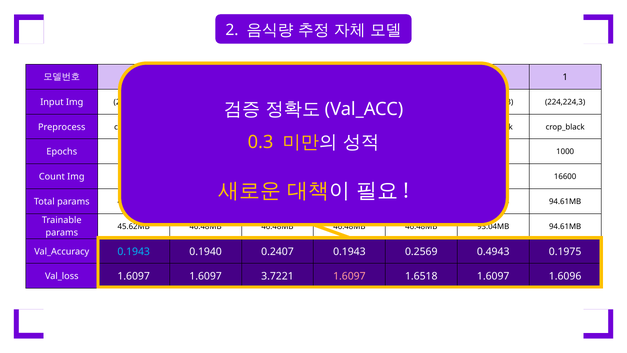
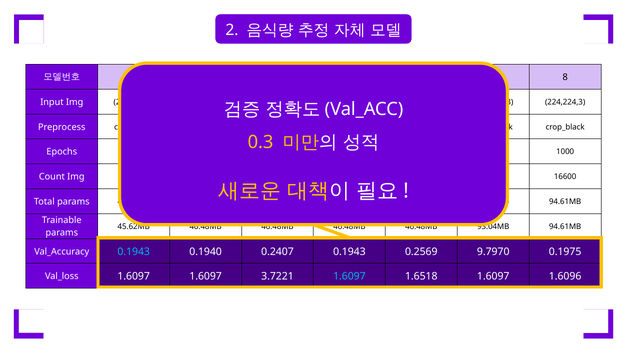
1 at (565, 77): 1 -> 8
0.4943: 0.4943 -> 9.7970
1.6097 at (349, 276) colour: pink -> light blue
